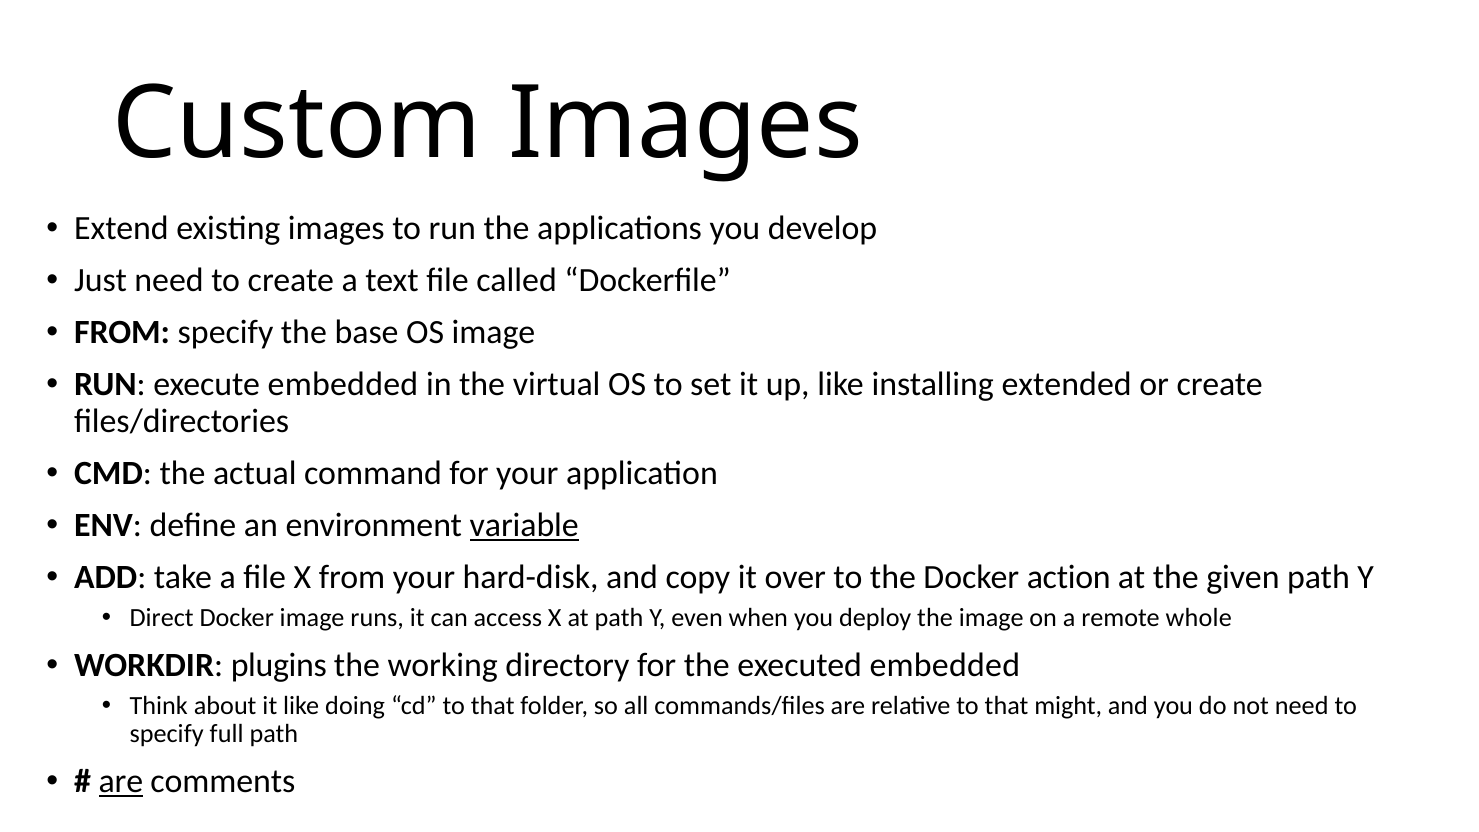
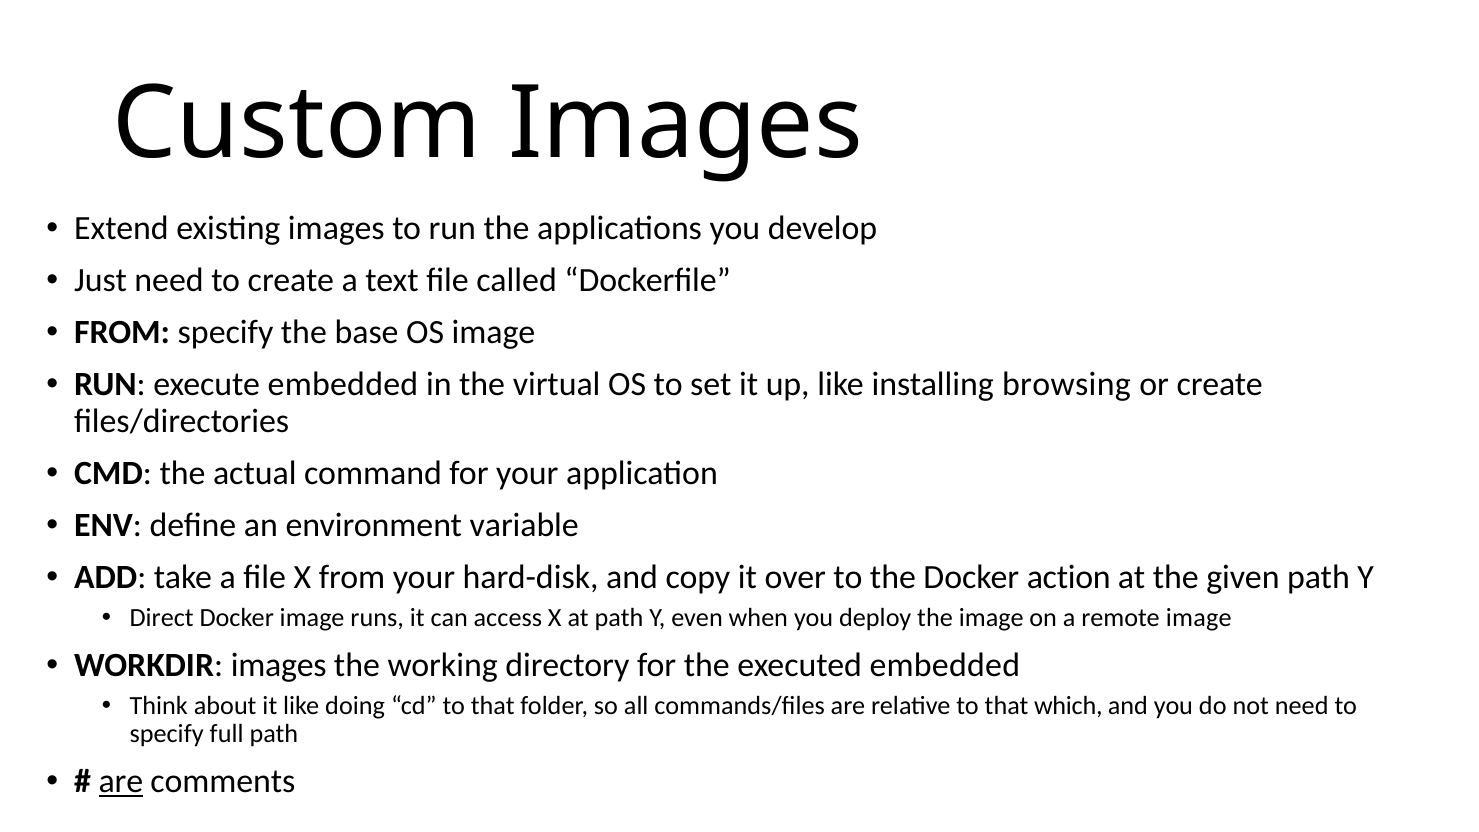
extended: extended -> browsing
variable underline: present -> none
remote whole: whole -> image
WORKDIR plugins: plugins -> images
might: might -> which
